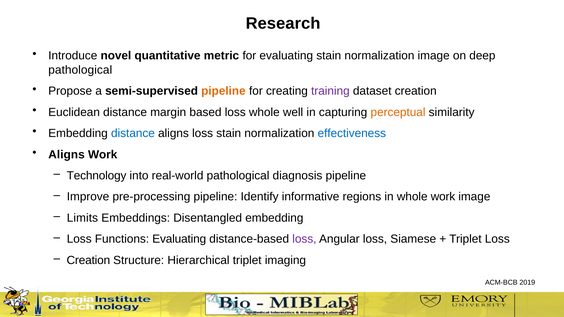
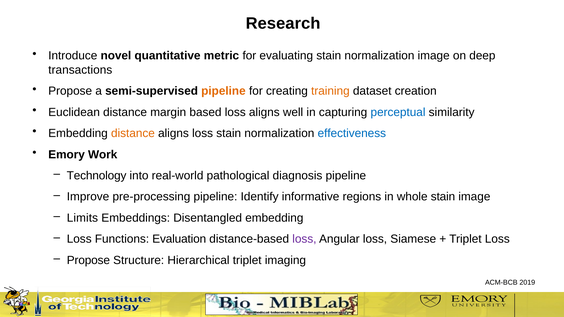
pathological at (80, 70): pathological -> transactions
training colour: purple -> orange
loss whole: whole -> aligns
perceptual colour: orange -> blue
distance at (133, 133) colour: blue -> orange
Aligns at (67, 155): Aligns -> Emory
whole work: work -> stain
Functions Evaluating: Evaluating -> Evaluation
Creation at (88, 260): Creation -> Propose
